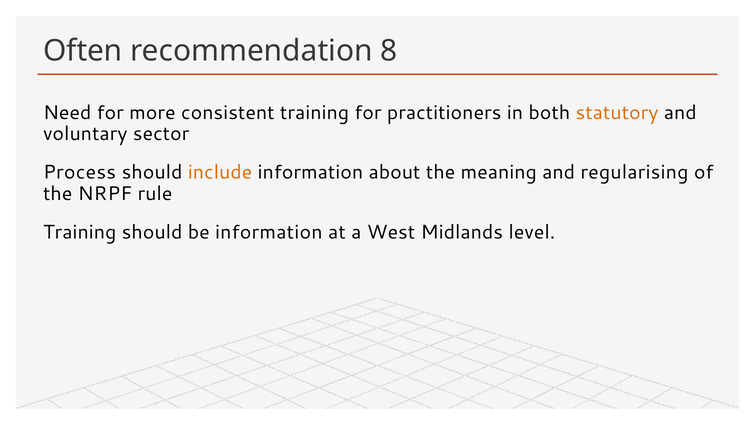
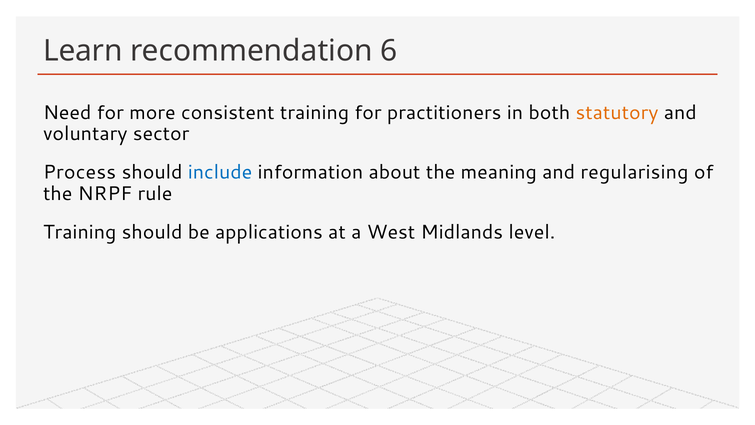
Often: Often -> Learn
8: 8 -> 6
include colour: orange -> blue
be information: information -> applications
